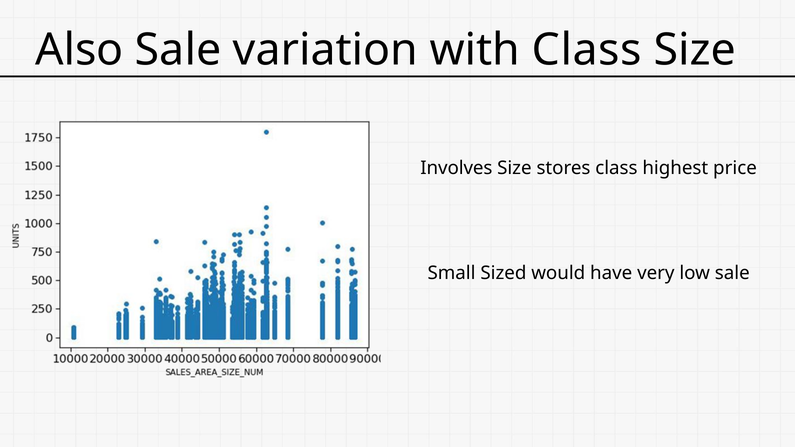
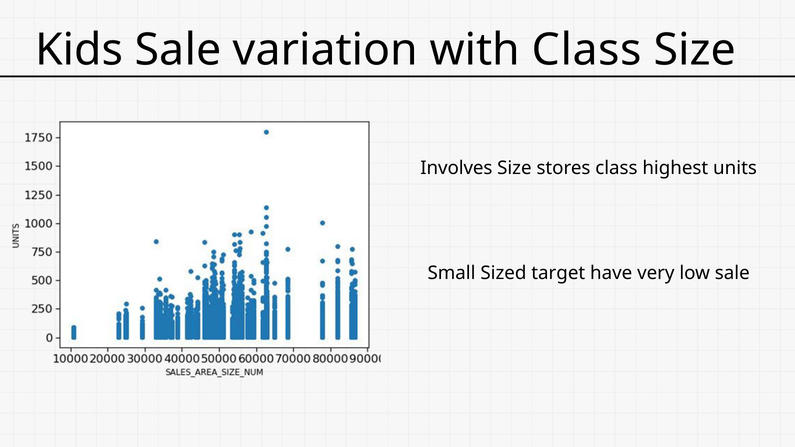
Also: Also -> Kids
price: price -> units
would: would -> target
